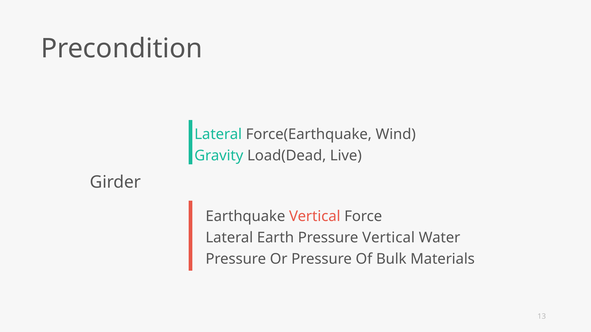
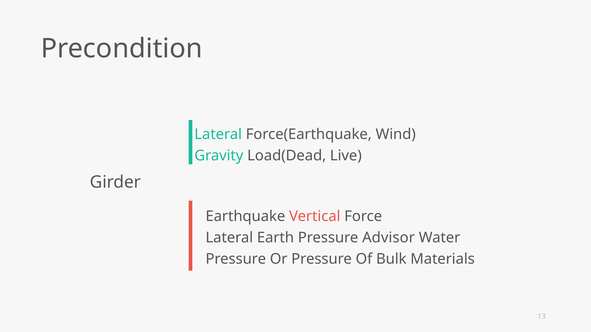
Pressure Vertical: Vertical -> Advisor
